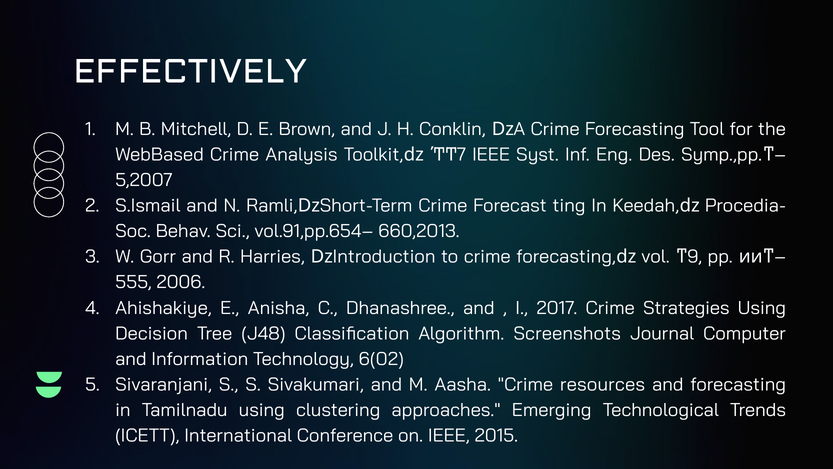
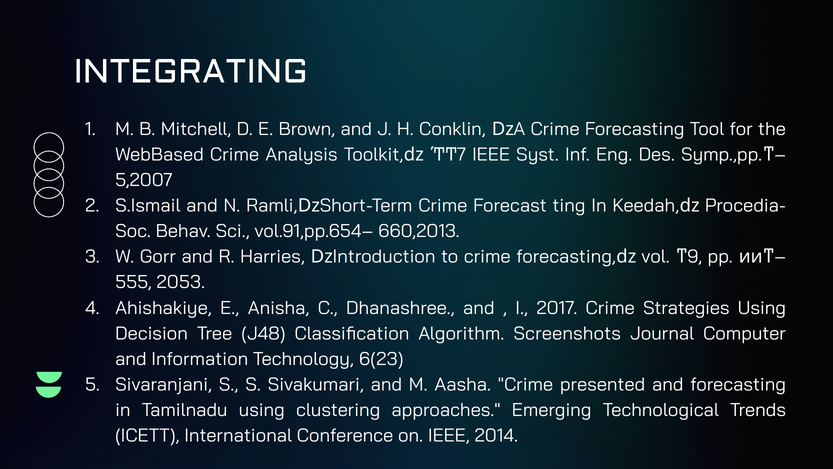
EFFECTIVELY: EFFECTIVELY -> INTEGRATING
2006: 2006 -> 2053
6(02: 6(02 -> 6(23
resources: resources -> presented
2015: 2015 -> 2014
